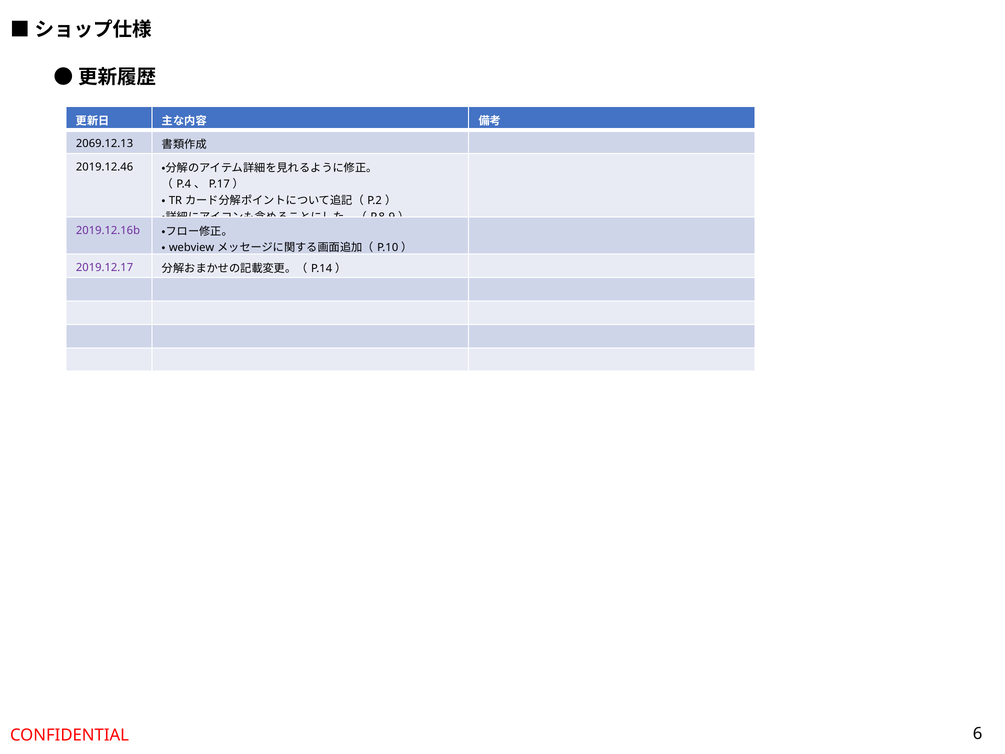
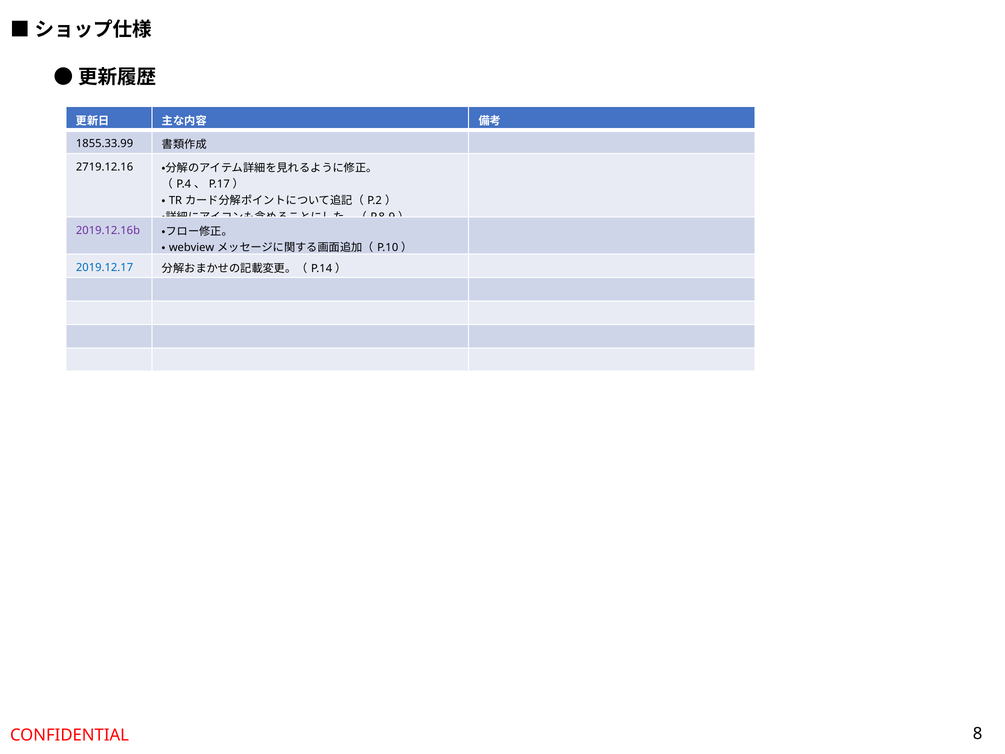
2069.12.13: 2069.12.13 -> 1855.33.99
2019.12.46: 2019.12.46 -> 2719.12.16
2019.12.17 colour: purple -> blue
6: 6 -> 8
